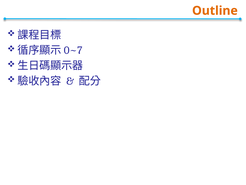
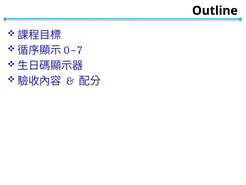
Outline colour: orange -> black
